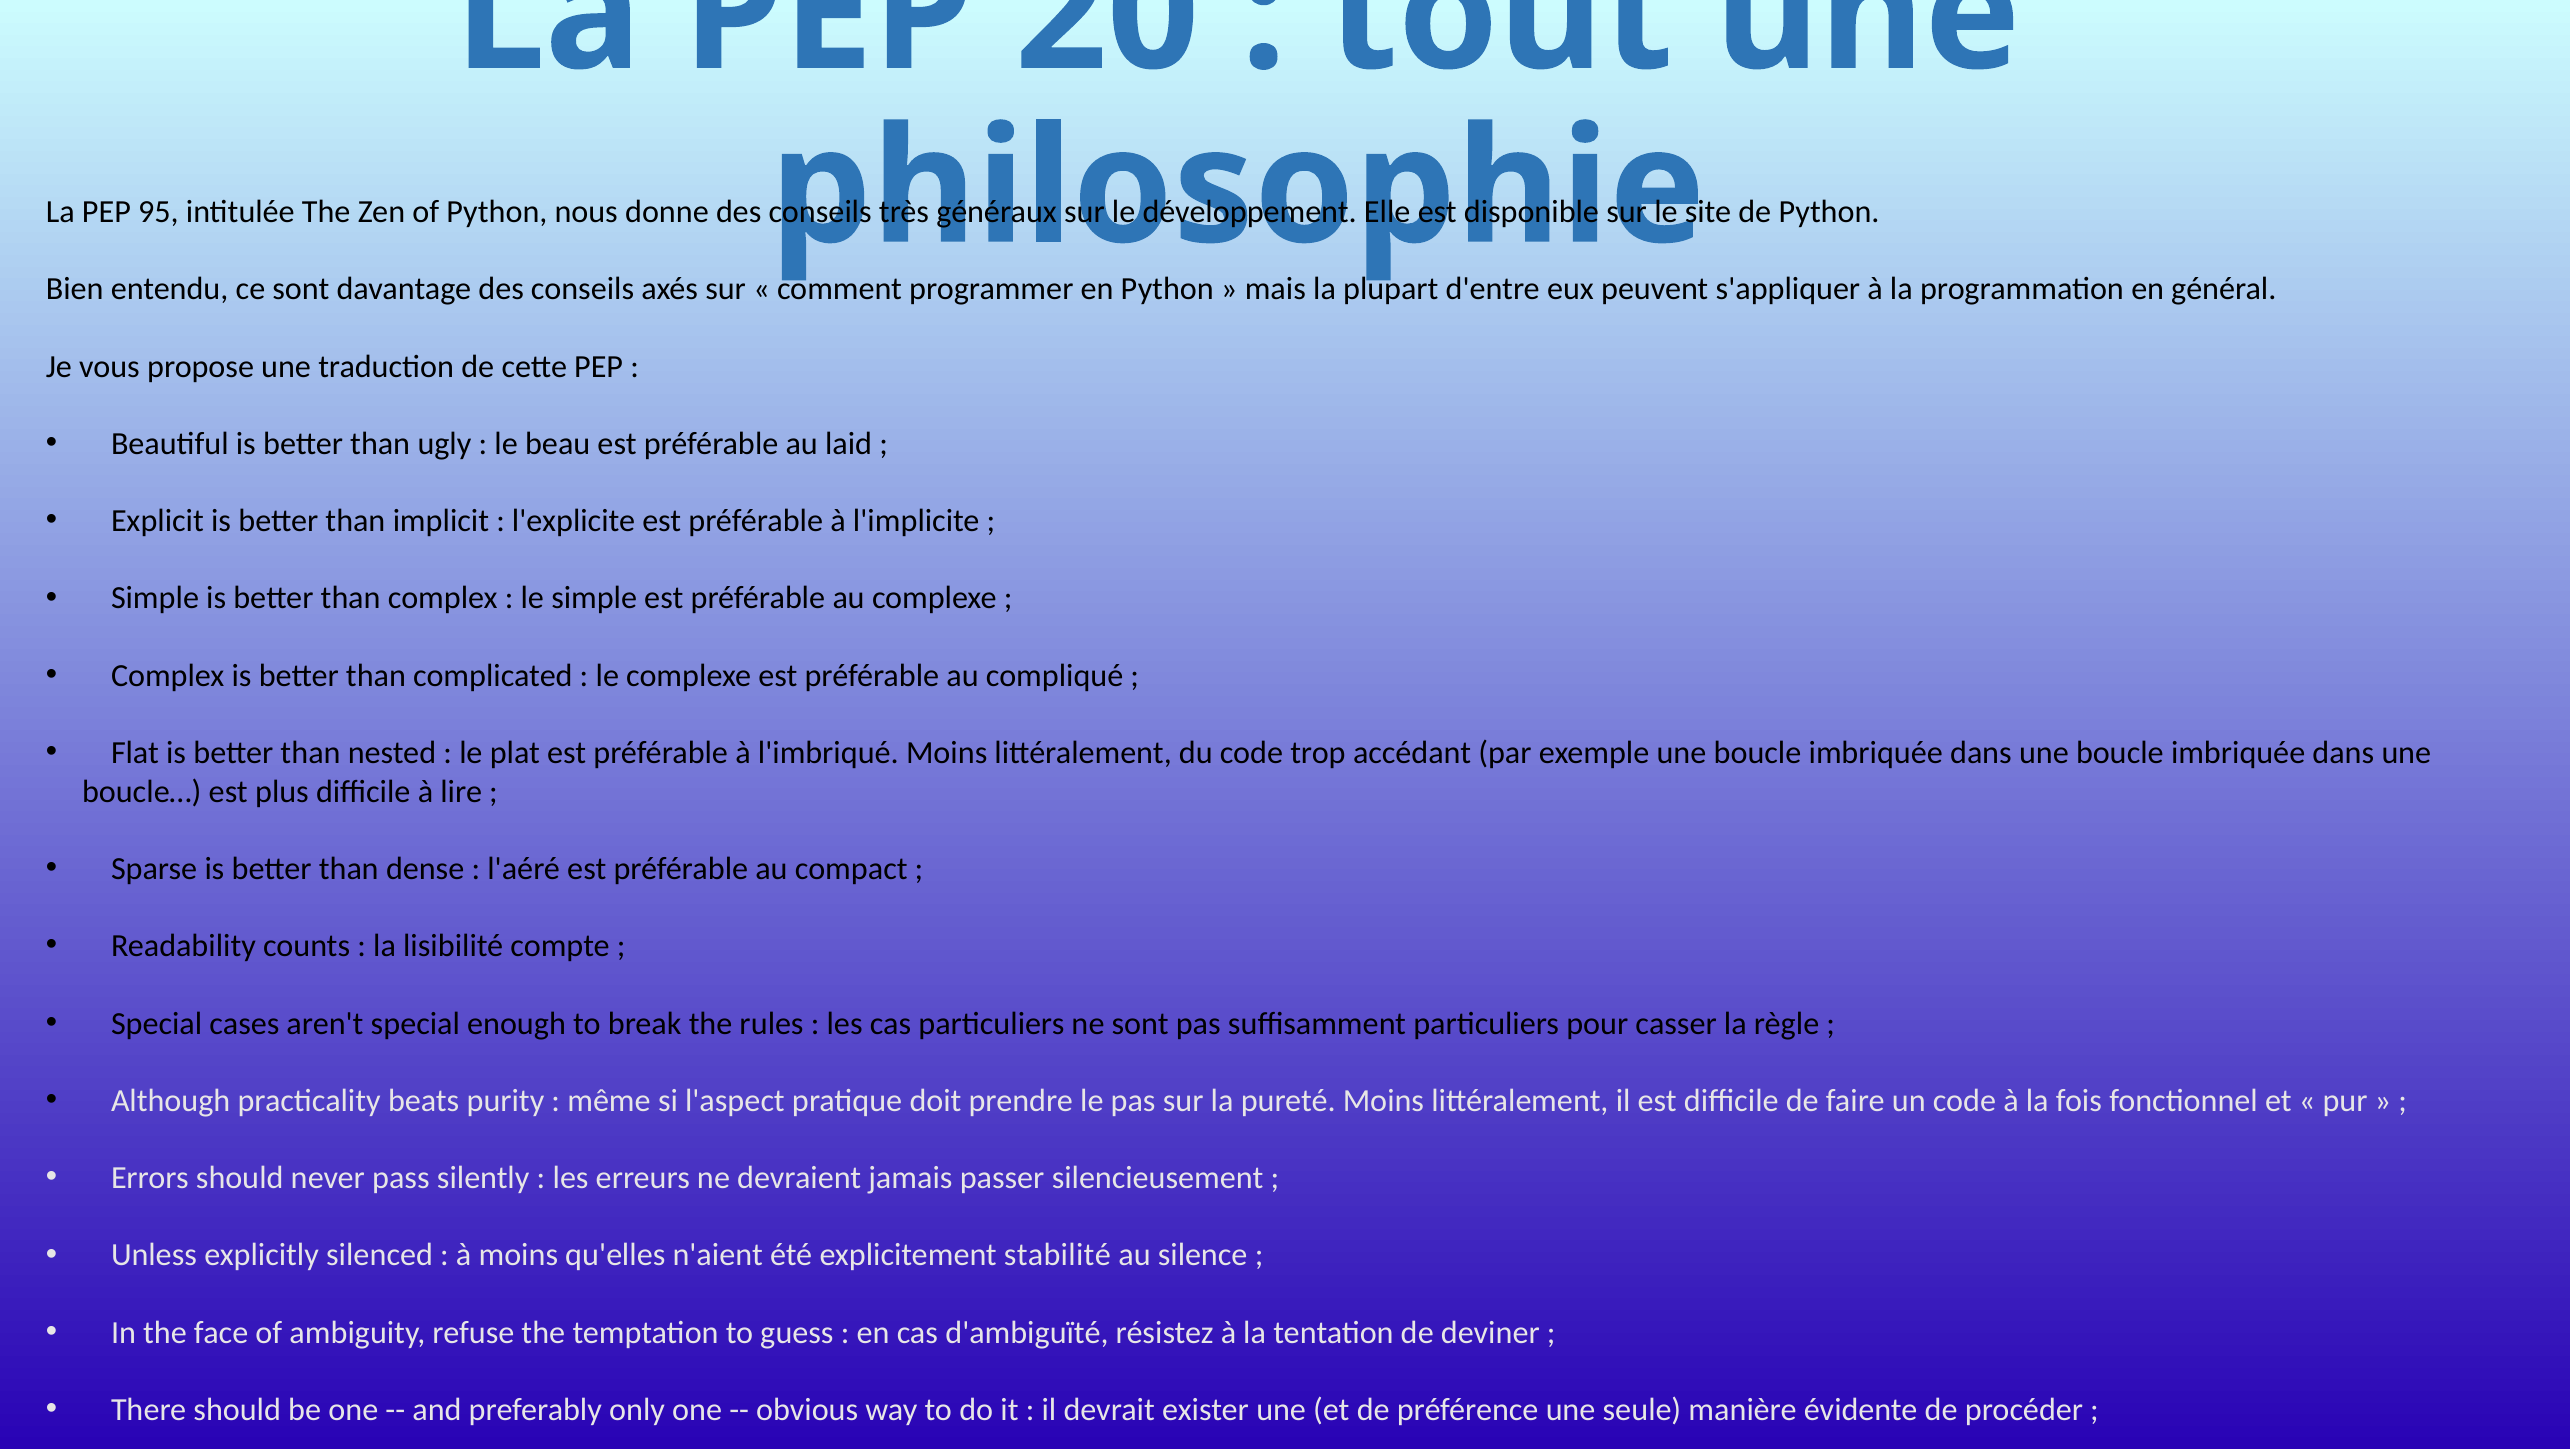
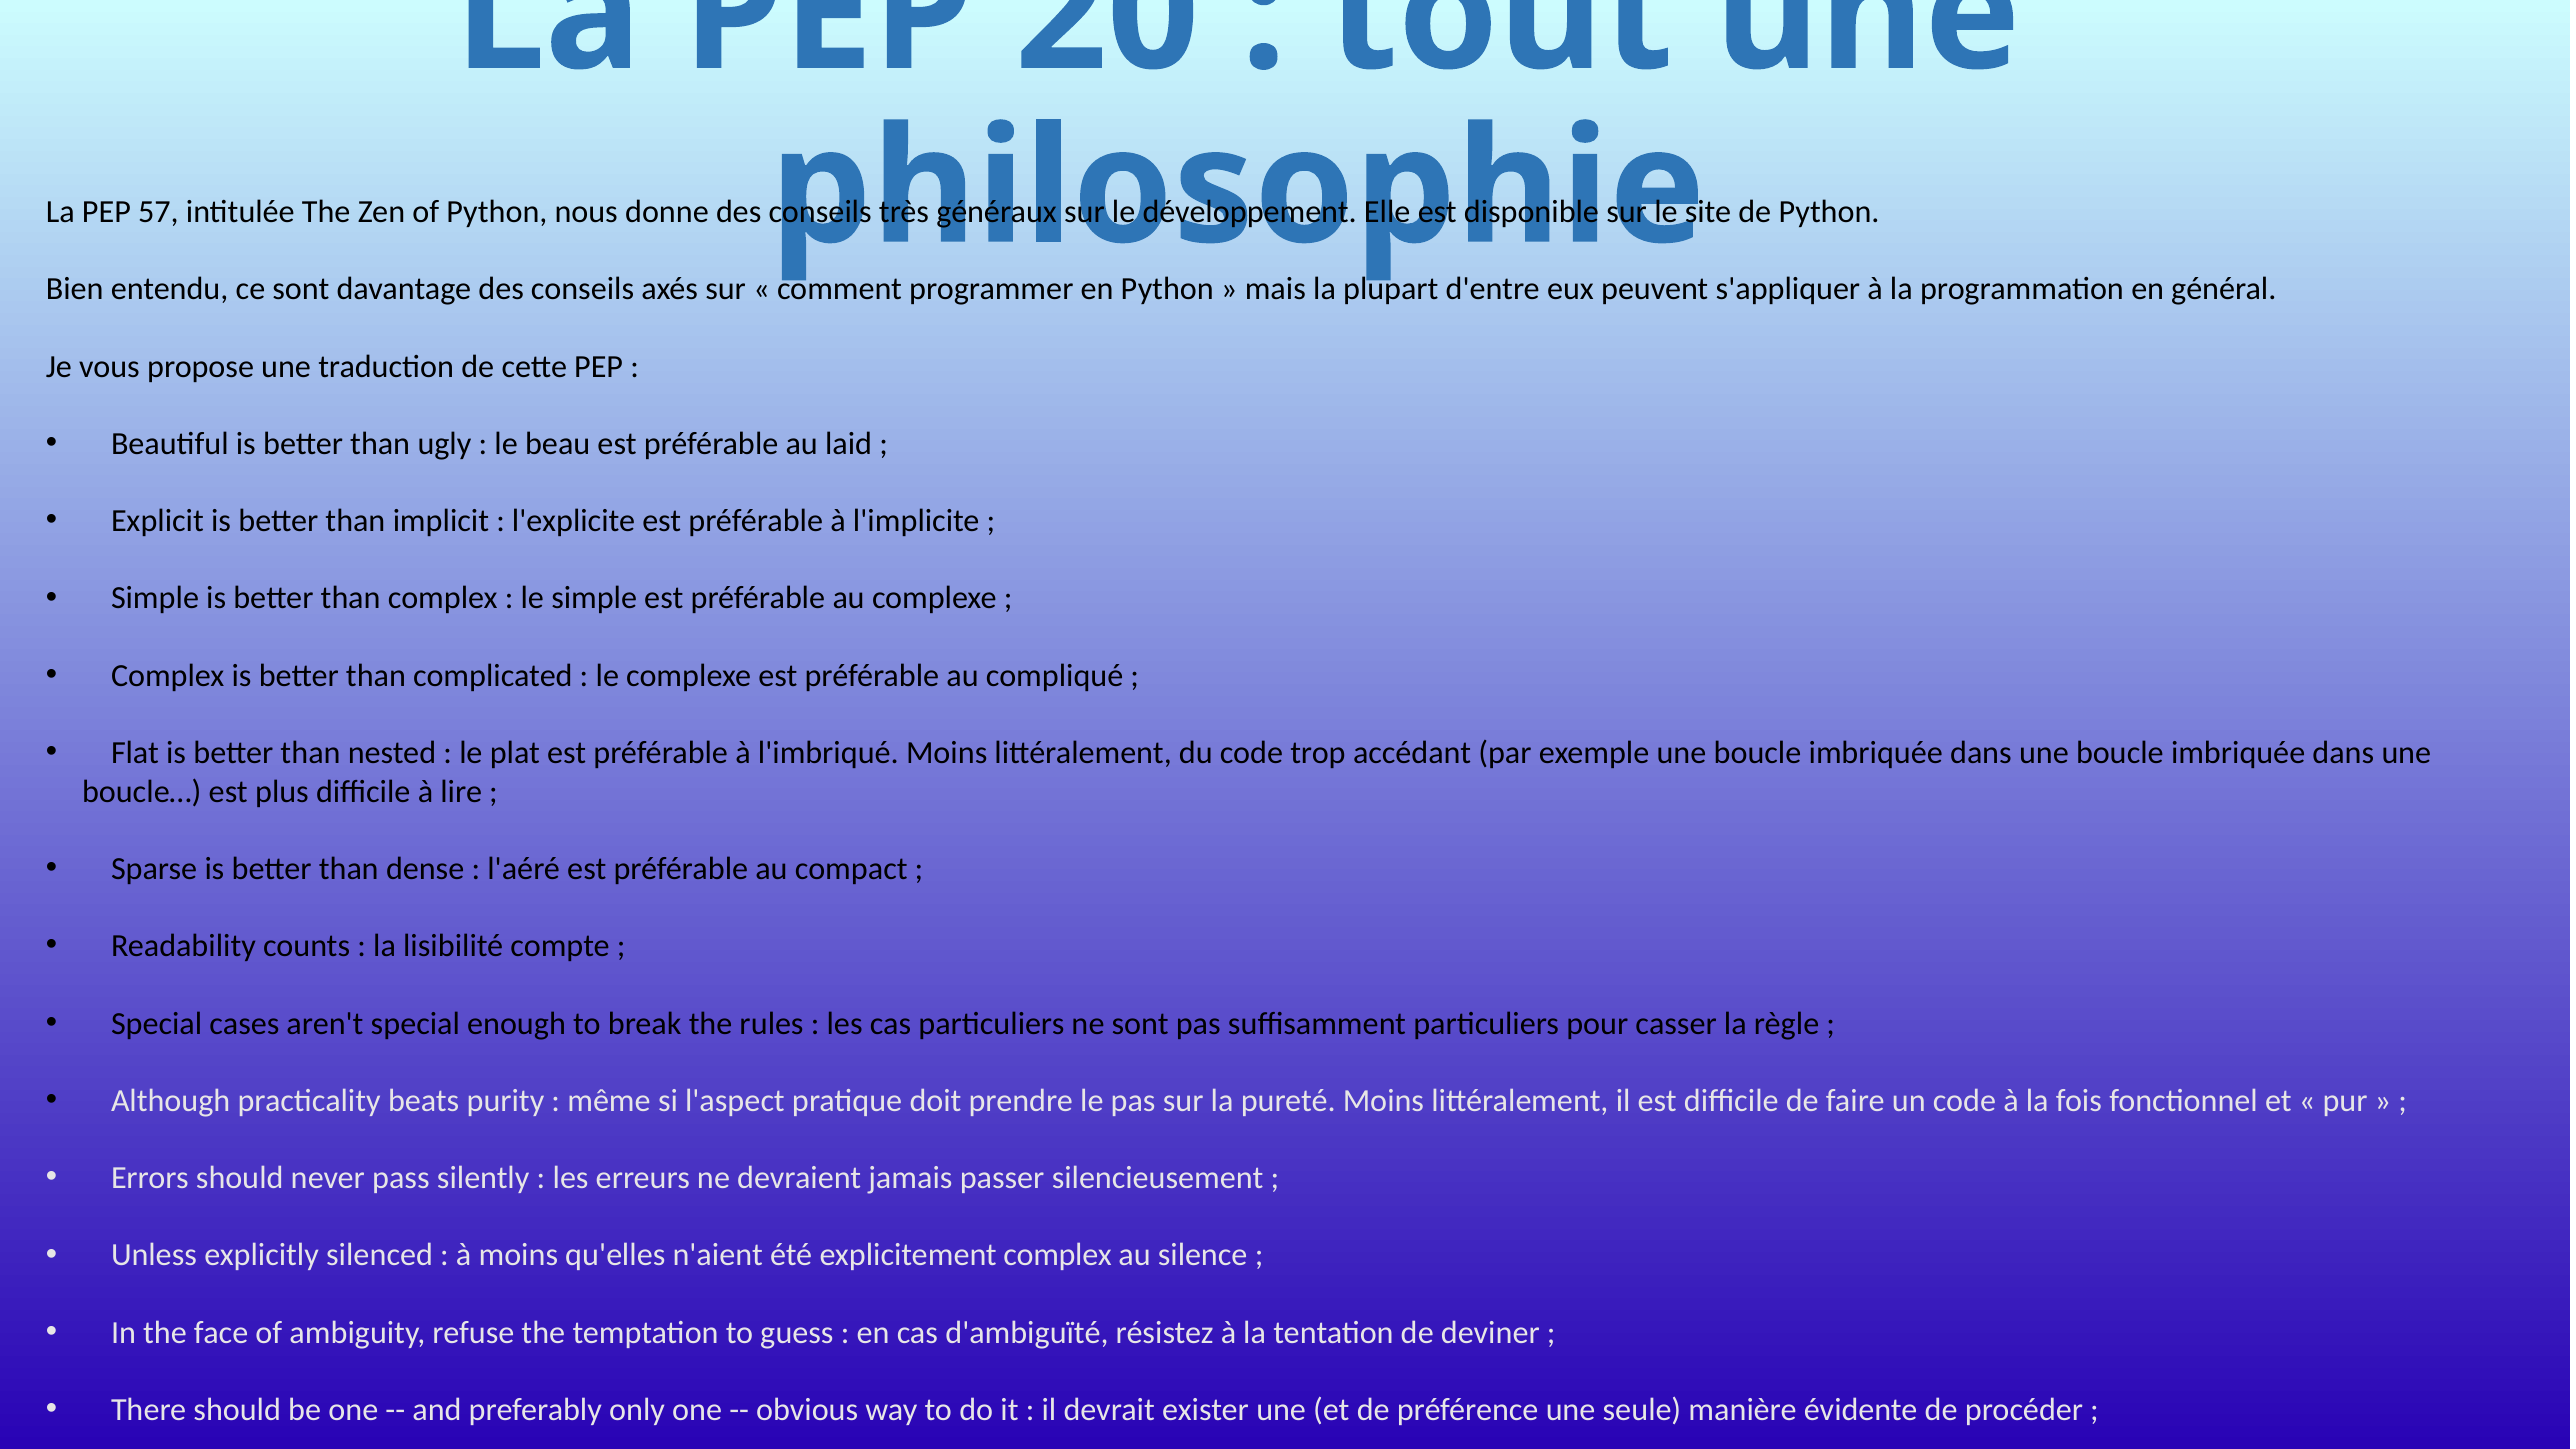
95: 95 -> 57
explicitement stabilité: stabilité -> complex
